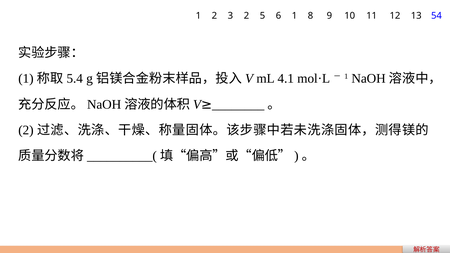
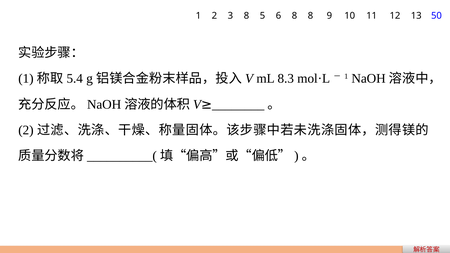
3 2: 2 -> 8
6 1: 1 -> 8
54: 54 -> 50
4.1: 4.1 -> 8.3
